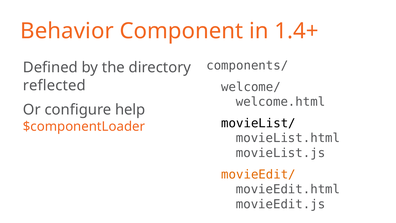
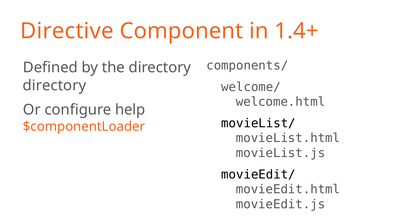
Behavior: Behavior -> Directive
reflected at (54, 85): reflected -> directory
movieEdit/ colour: orange -> black
